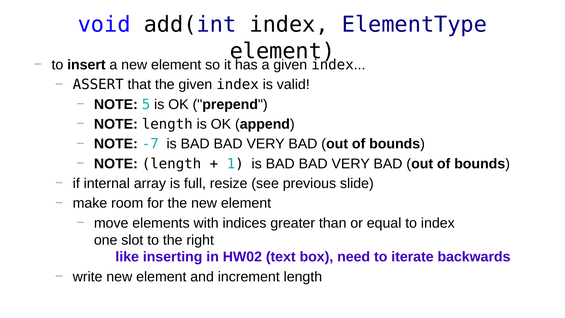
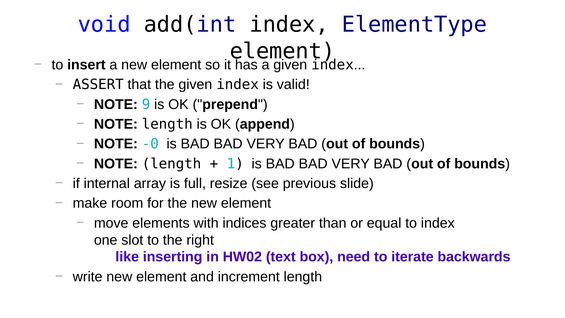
5: 5 -> 9
-7: -7 -> -0
